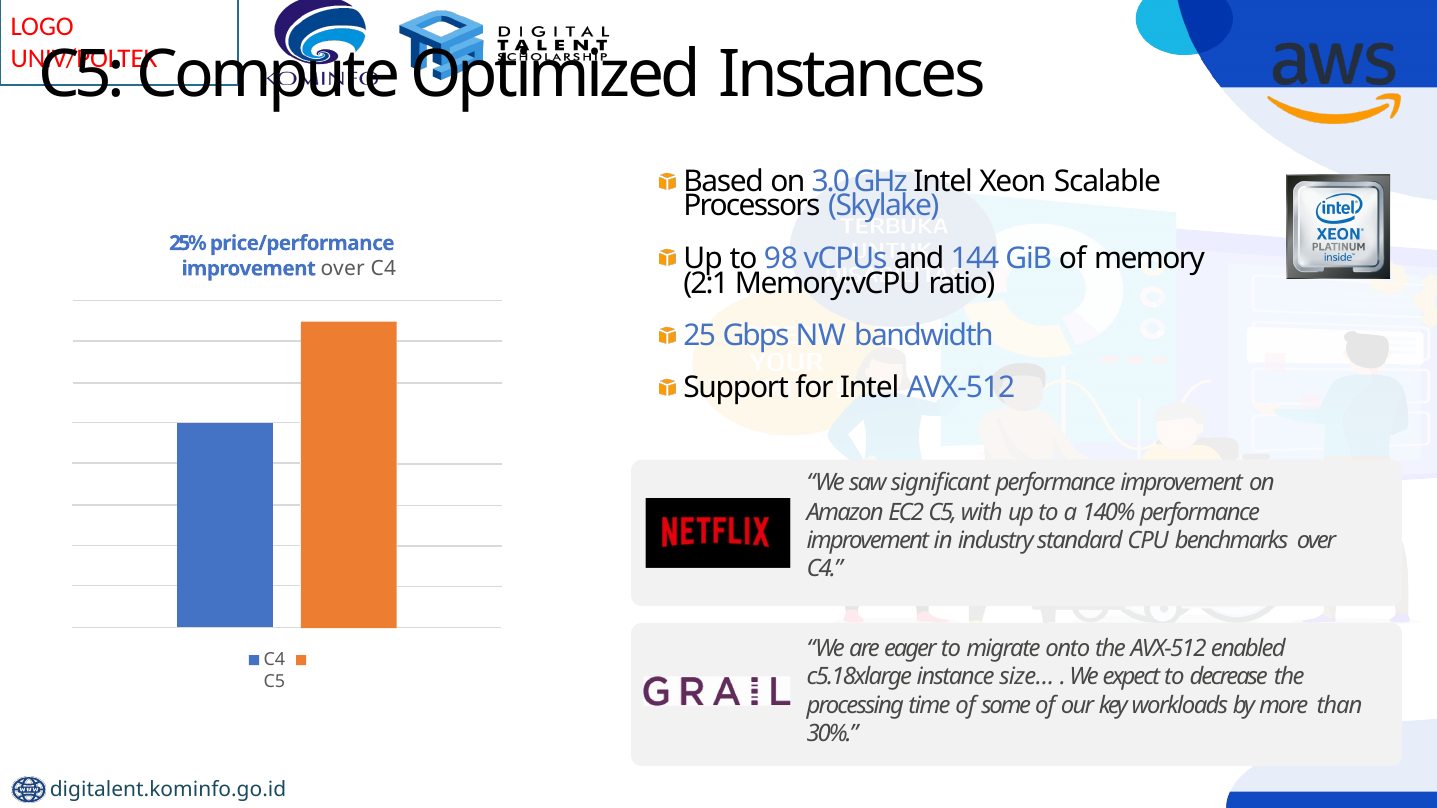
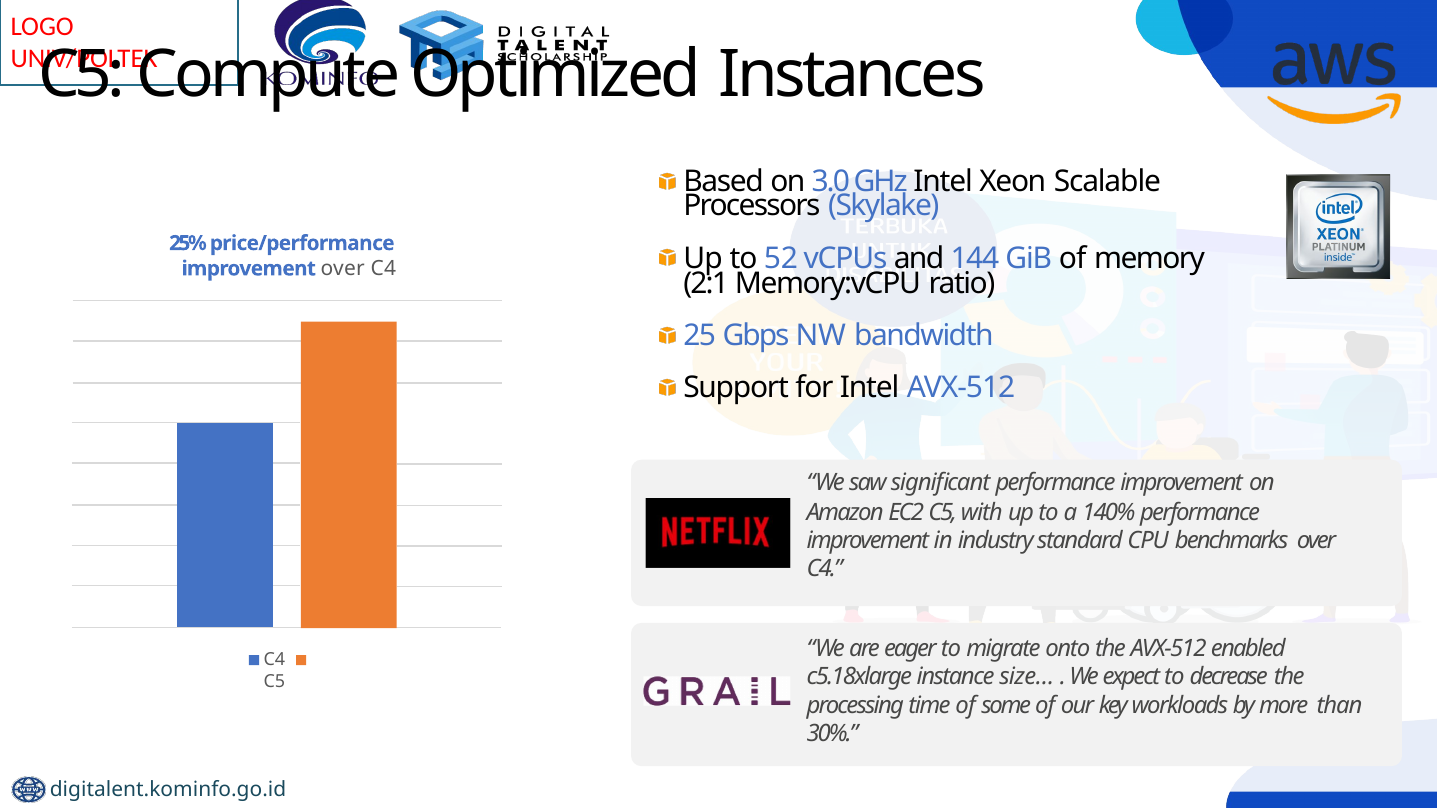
98: 98 -> 52
